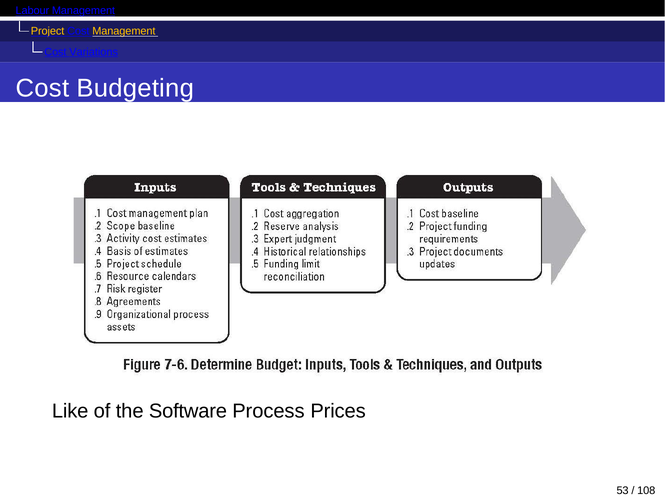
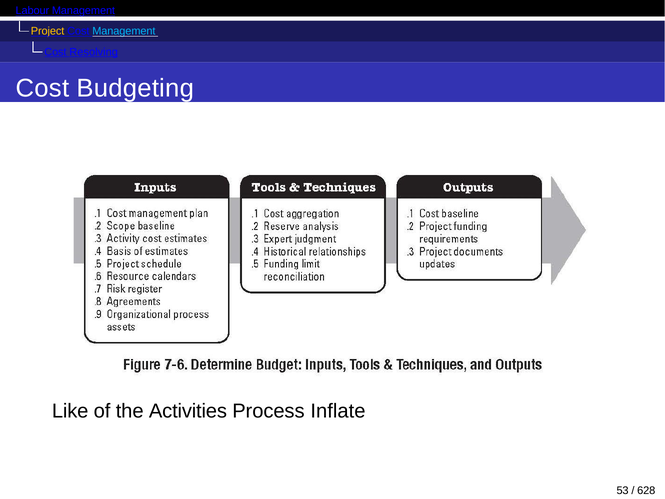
Management at (124, 31) colour: yellow -> light blue
Variations: Variations -> Resolving
Software: Software -> Activities
Prices: Prices -> Inflate
108: 108 -> 628
